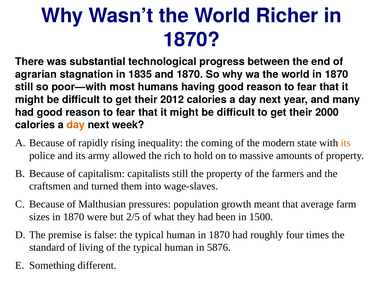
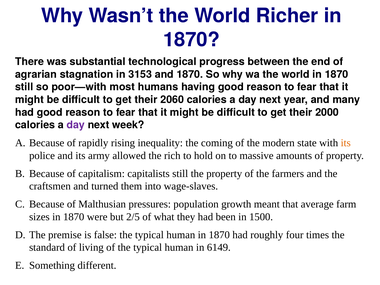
1835: 1835 -> 3153
2012: 2012 -> 2060
day at (76, 125) colour: orange -> purple
5876: 5876 -> 6149
